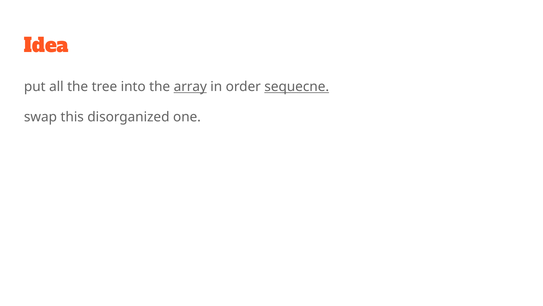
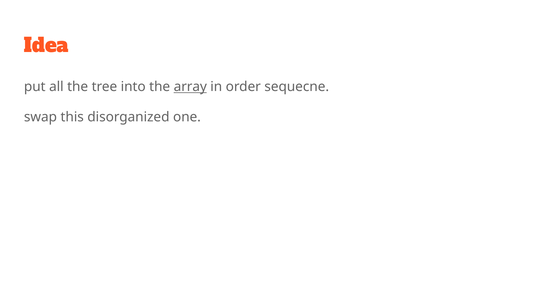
sequecne underline: present -> none
